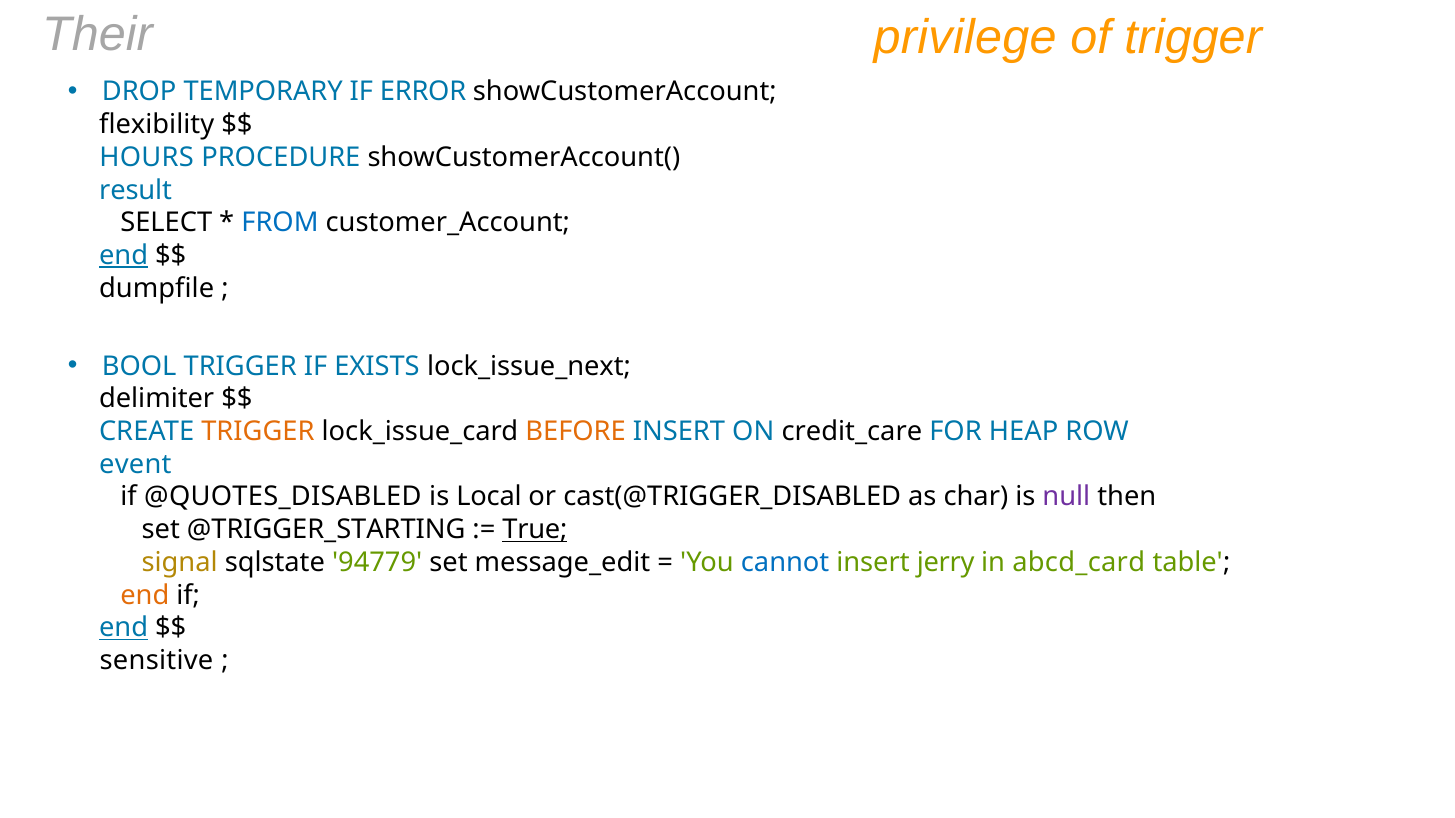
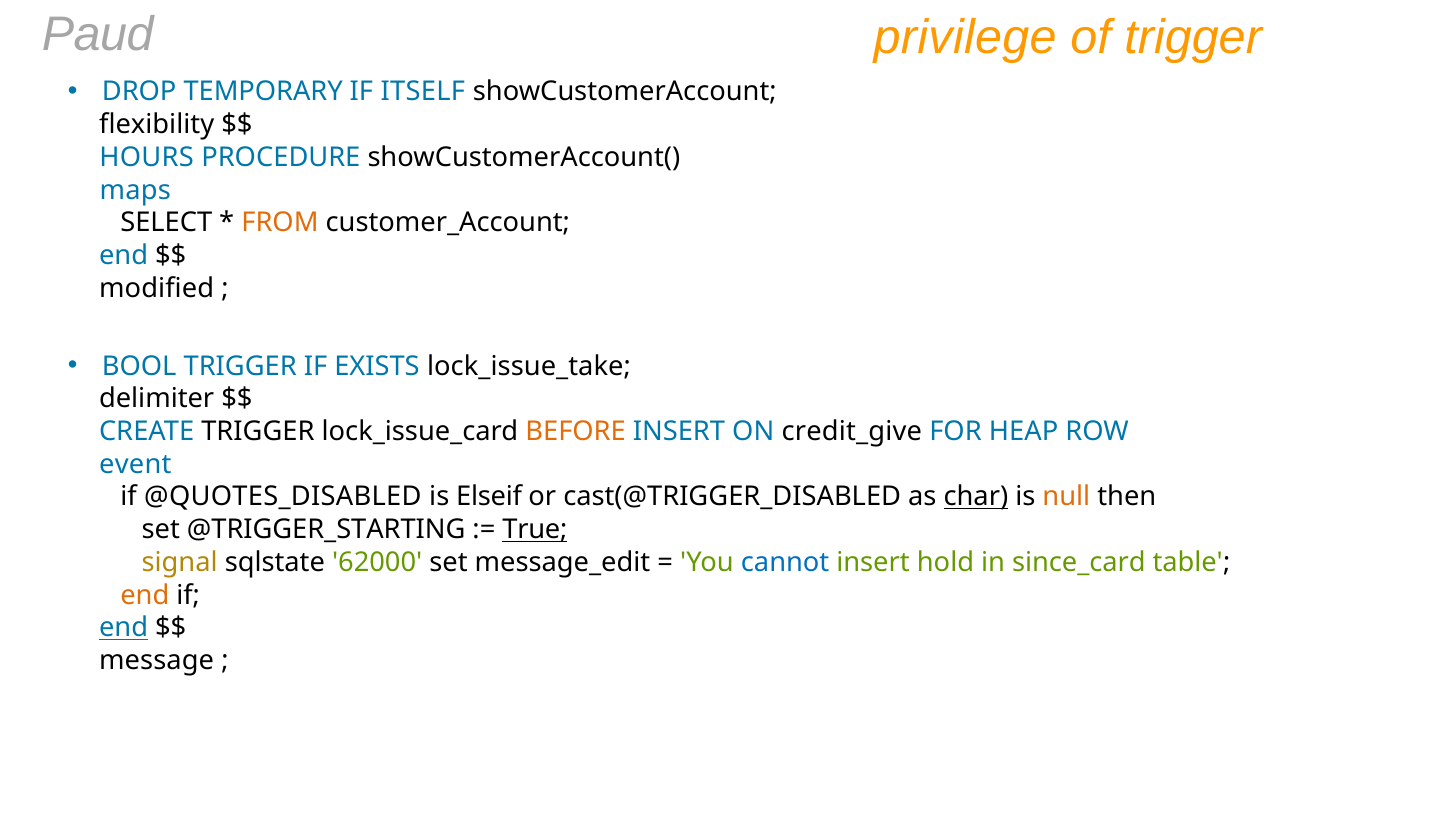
Their: Their -> Paud
ERROR: ERROR -> ITSELF
result: result -> maps
FROM colour: blue -> orange
end at (124, 256) underline: present -> none
dumpfile: dumpfile -> modified
lock_issue_next: lock_issue_next -> lock_issue_take
TRIGGER at (258, 432) colour: orange -> black
credit_care: credit_care -> credit_give
Local: Local -> Elseif
char underline: none -> present
null colour: purple -> orange
94779: 94779 -> 62000
jerry: jerry -> hold
abcd_card: abcd_card -> since_card
sensitive: sensitive -> message
